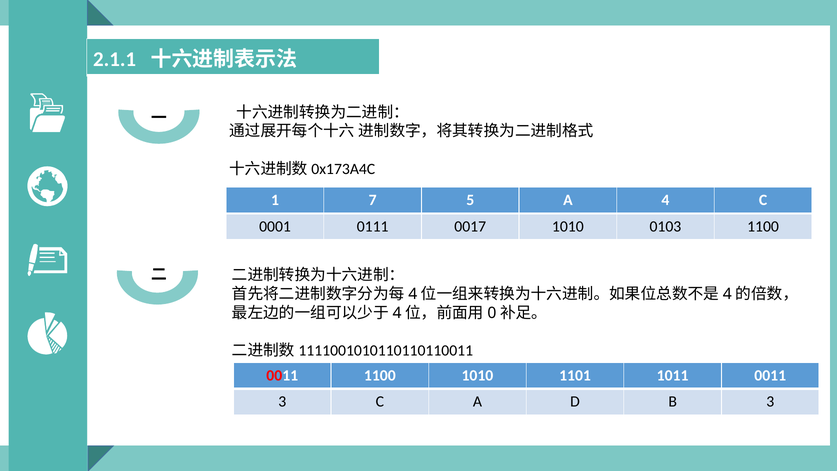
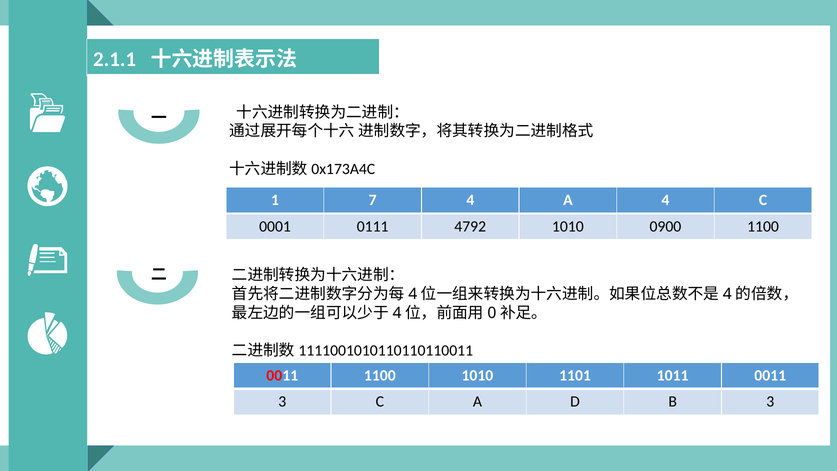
7 5: 5 -> 4
0017: 0017 -> 4792
0103: 0103 -> 0900
